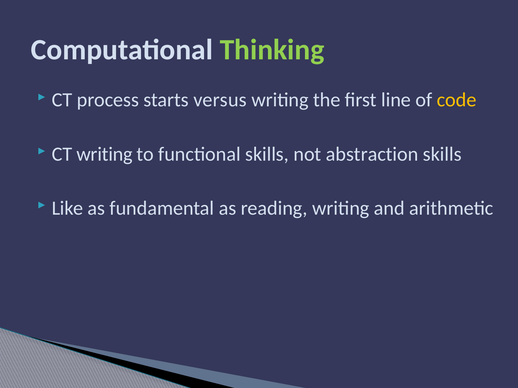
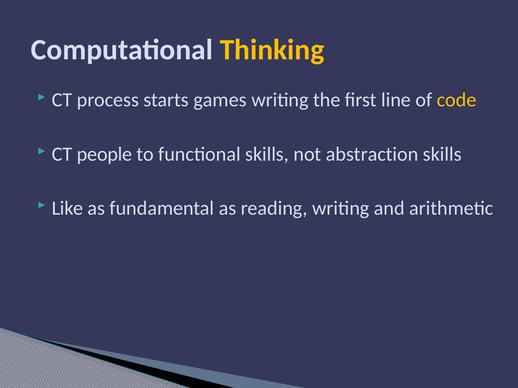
Thinking colour: light green -> yellow
versus: versus -> games
CT writing: writing -> people
